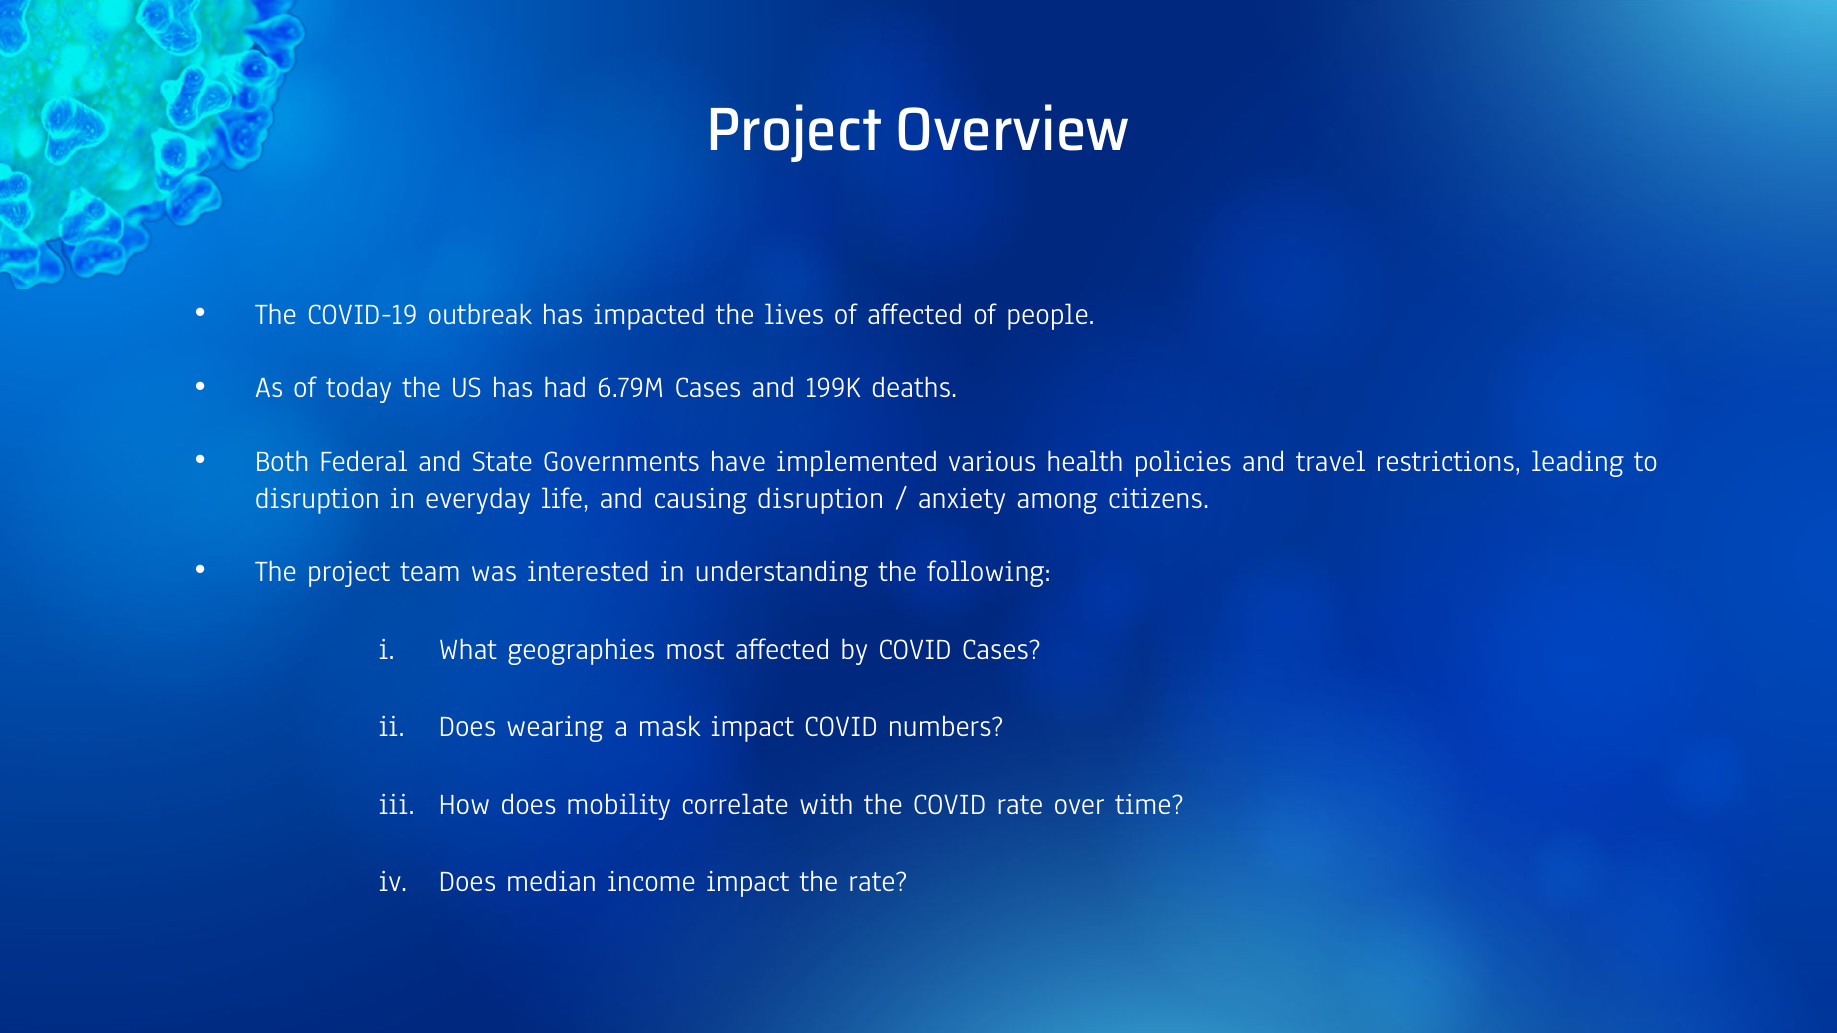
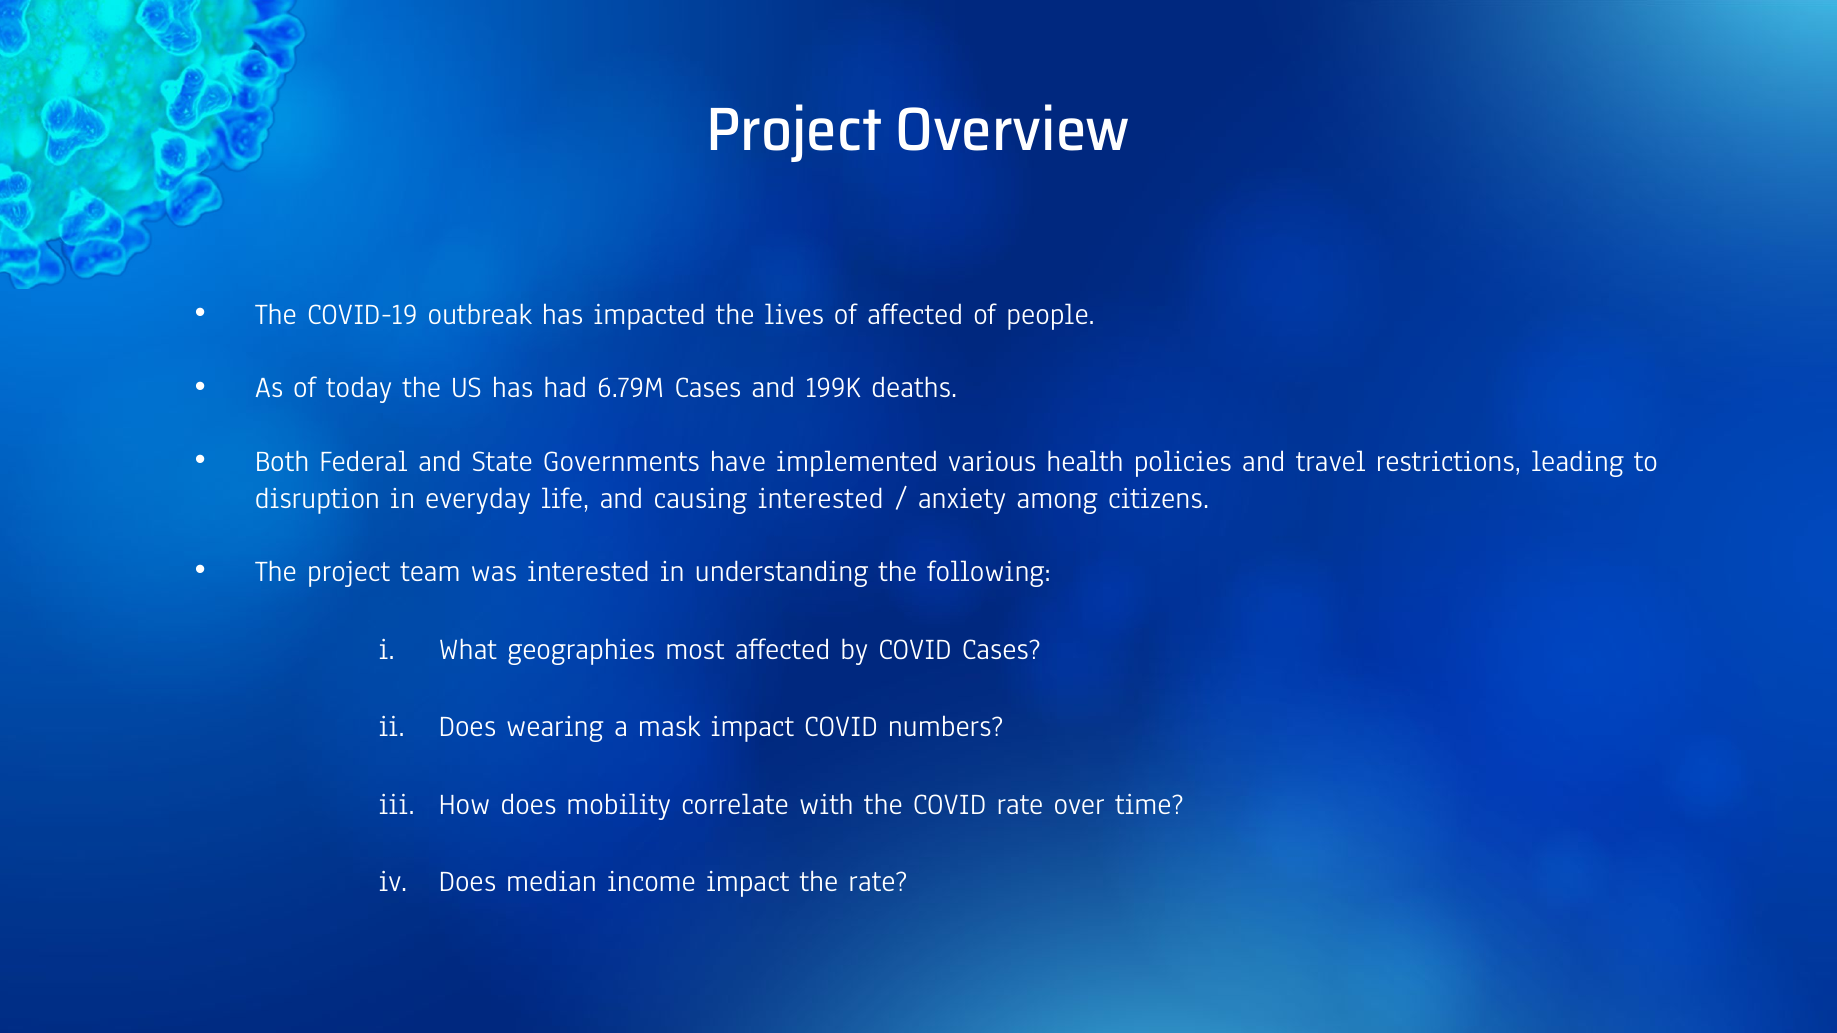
causing disruption: disruption -> interested
